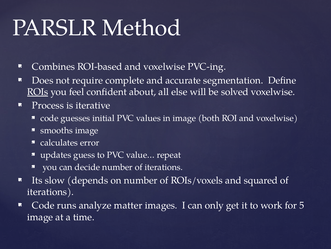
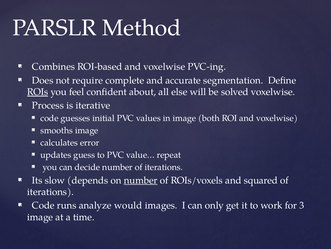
number at (141, 180) underline: none -> present
matter: matter -> would
5: 5 -> 3
